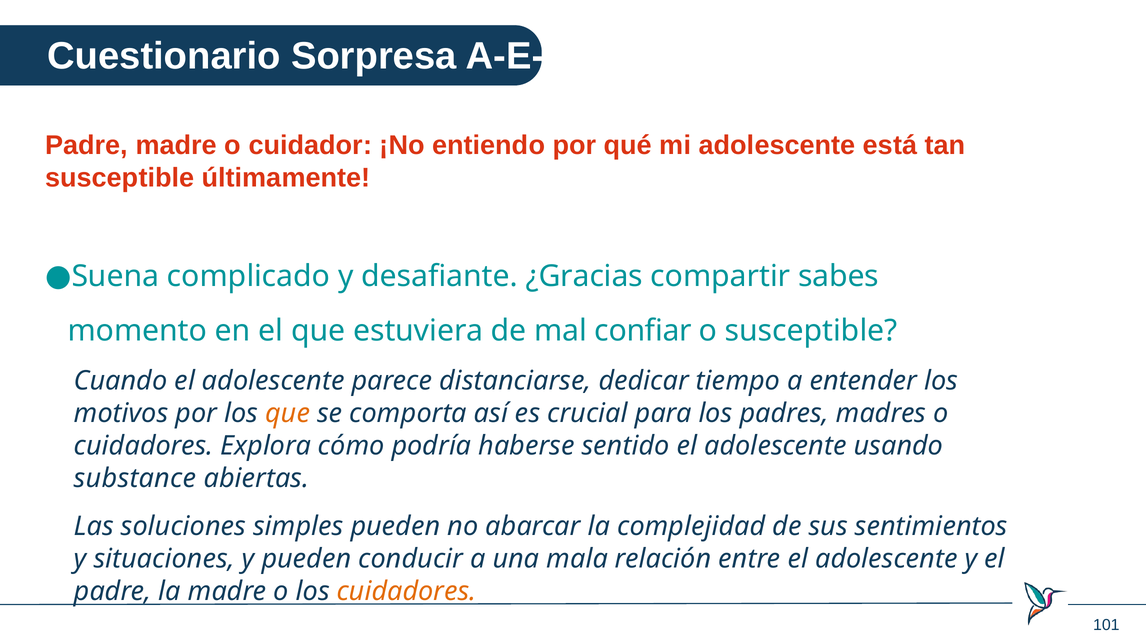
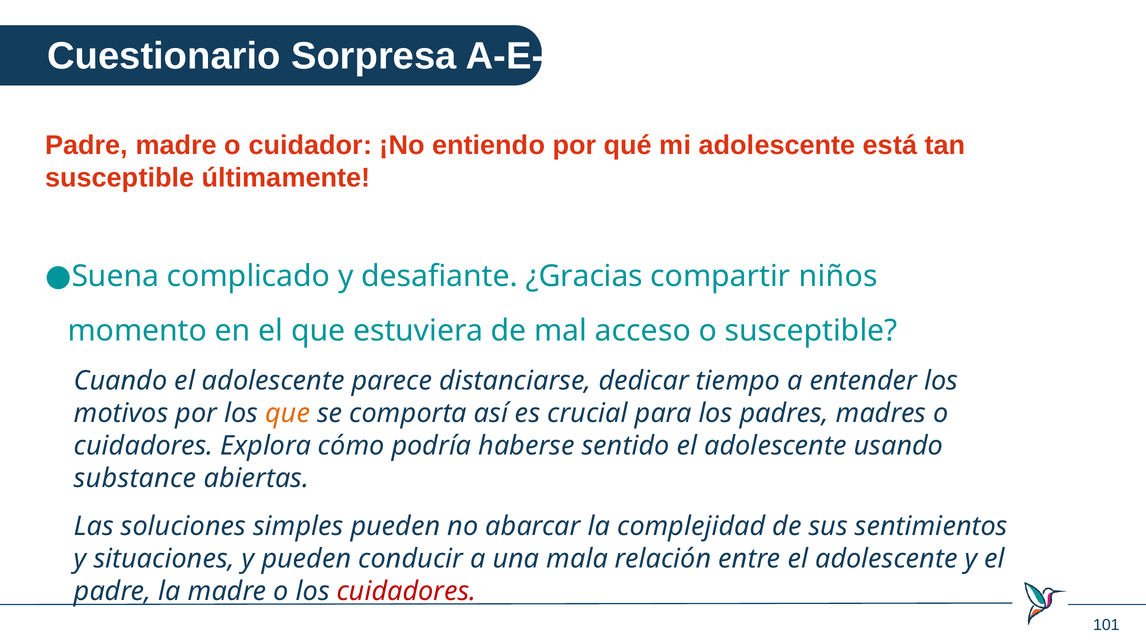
sabes: sabes -> niños
confiar: confiar -> acceso
cuidadores at (406, 592) colour: orange -> red
